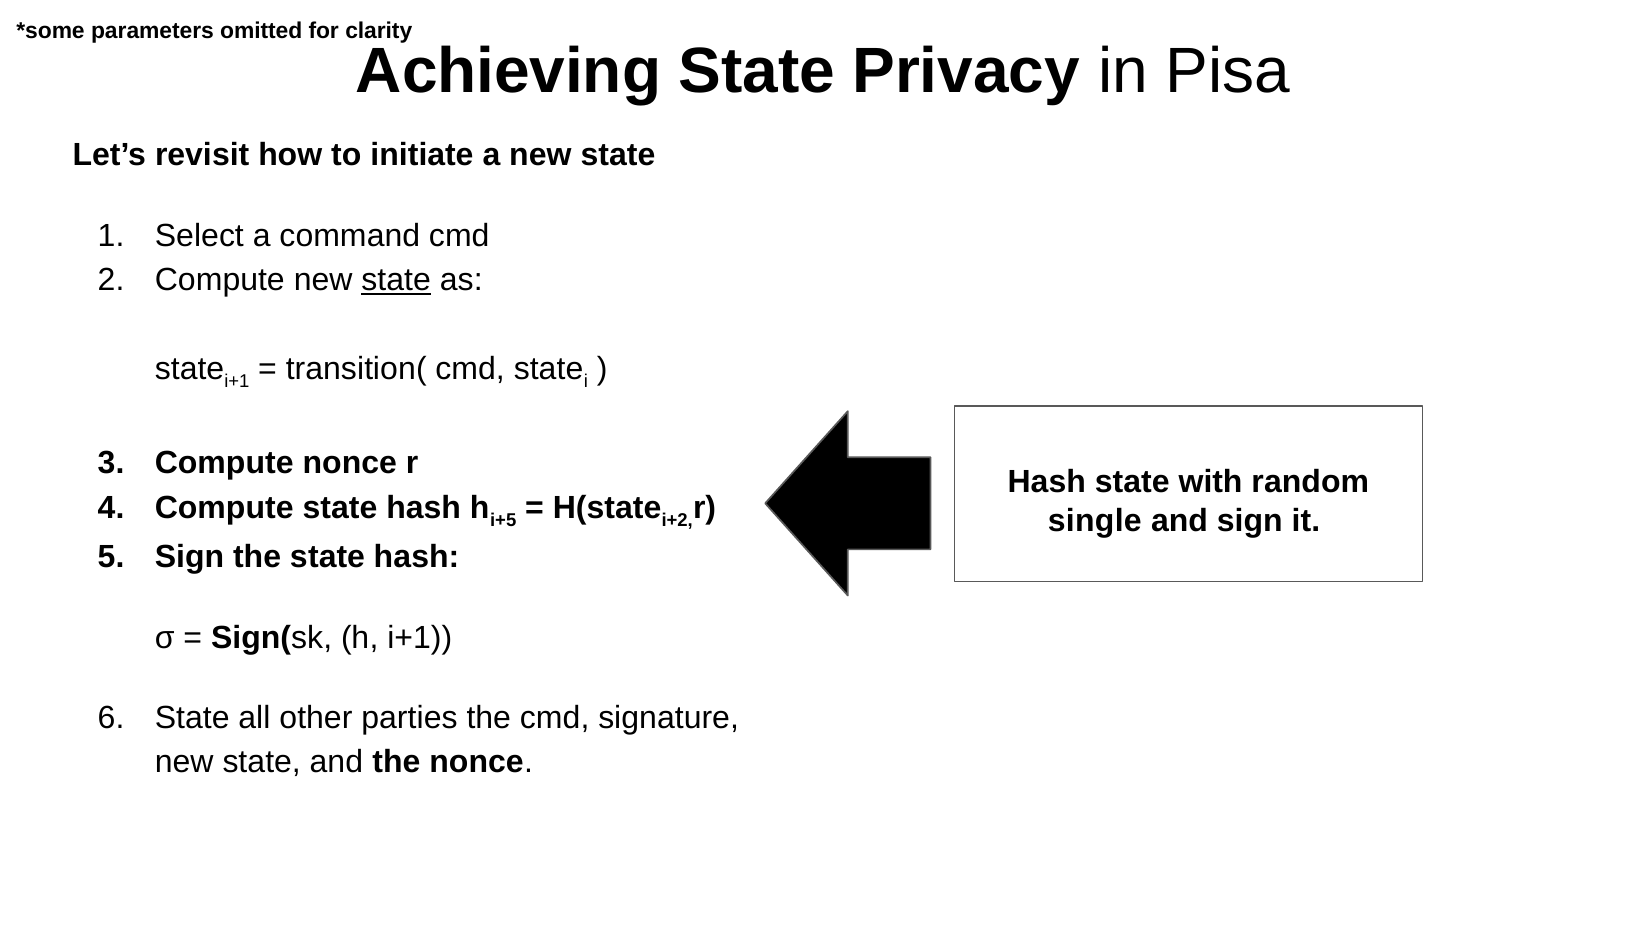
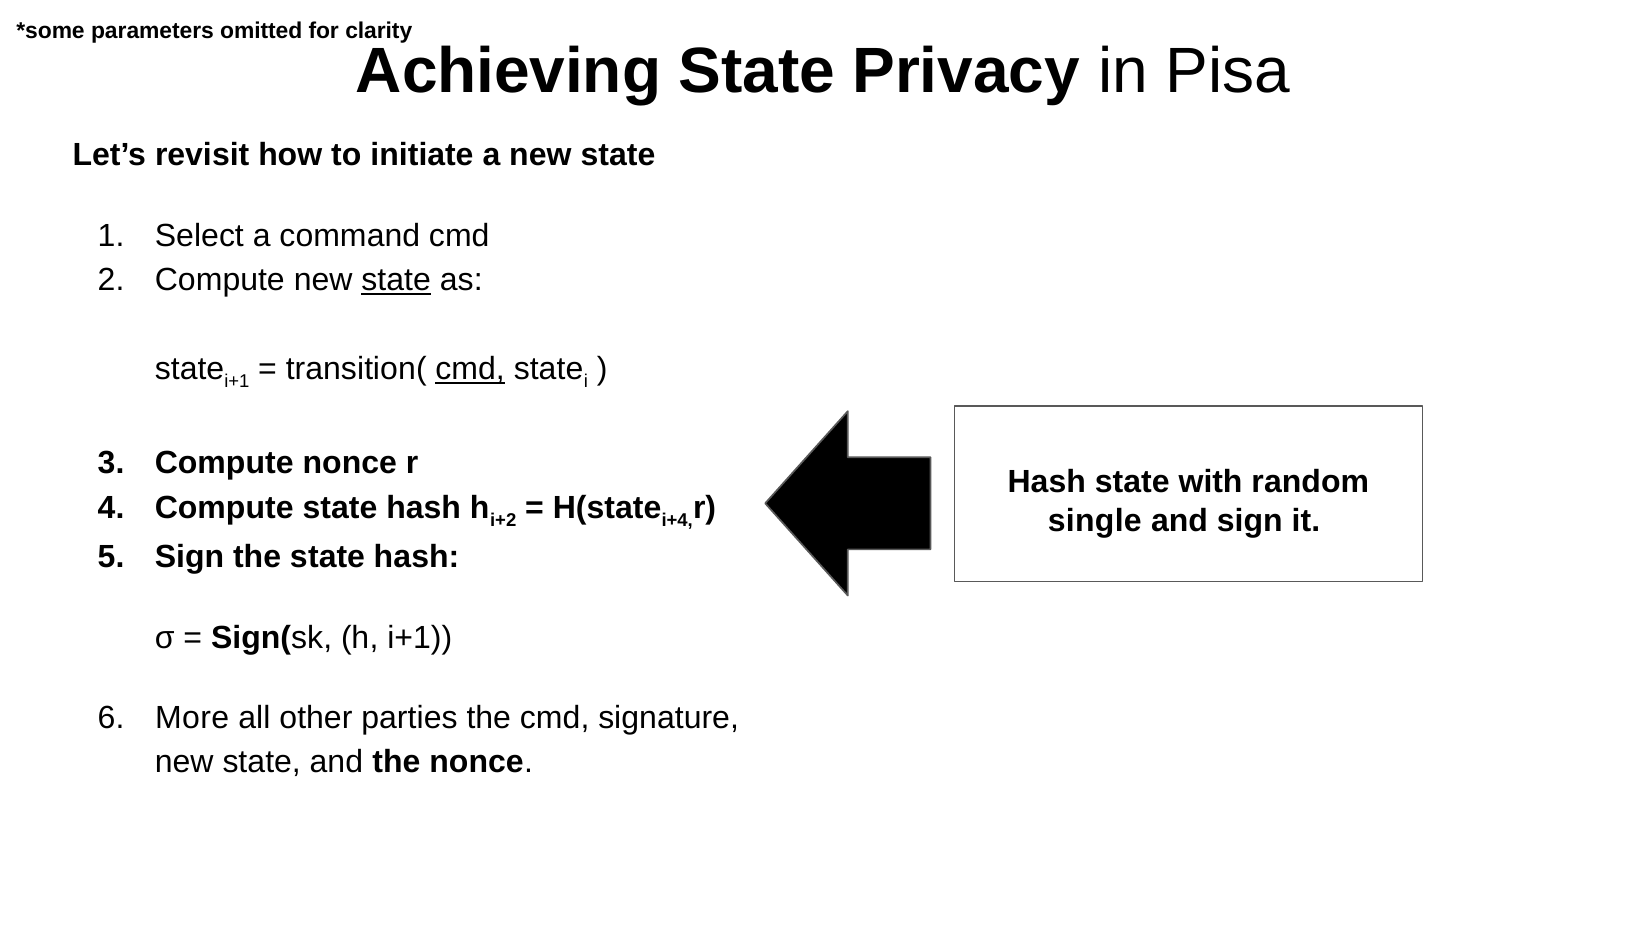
cmd at (470, 369) underline: none -> present
i+5: i+5 -> i+2
i+2: i+2 -> i+4
State at (192, 718): State -> More
